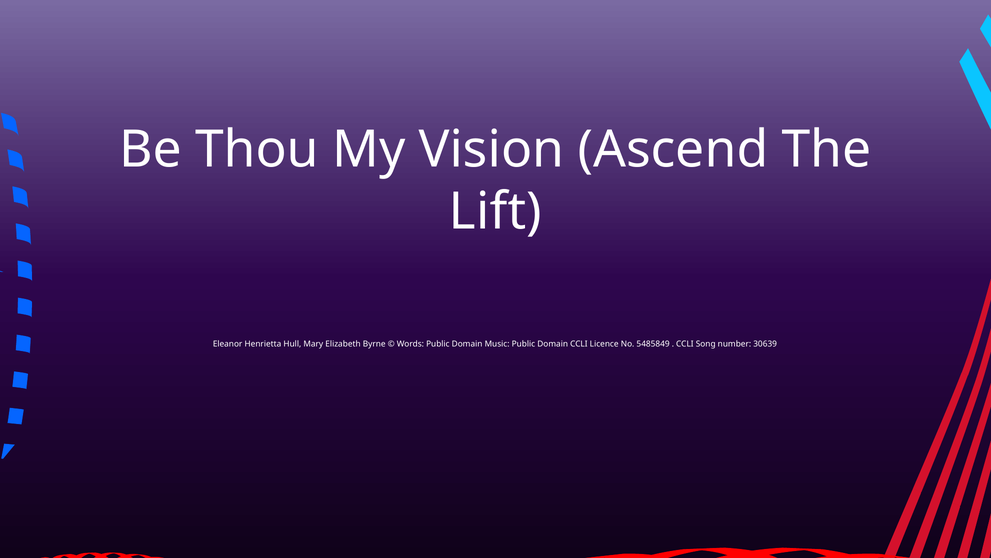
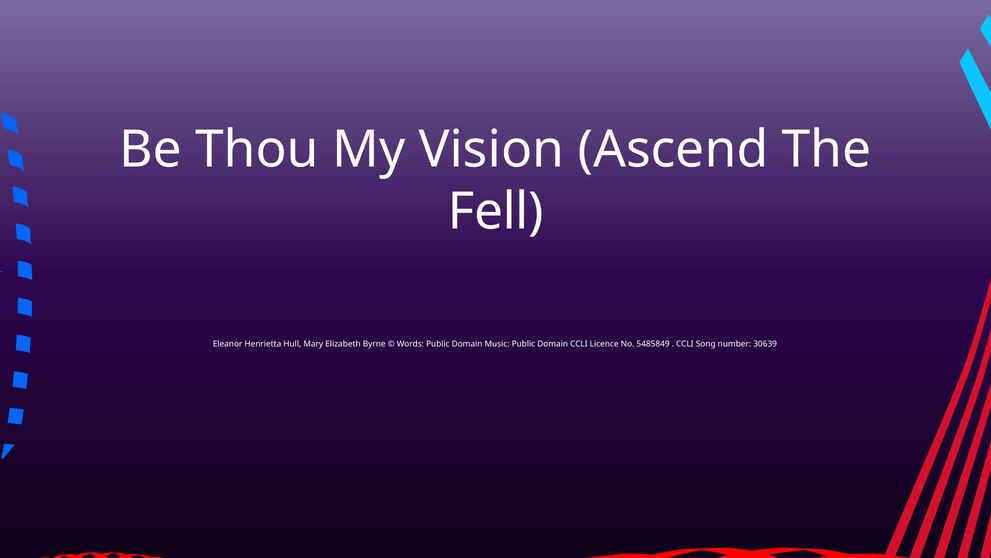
Lift: Lift -> Fell
